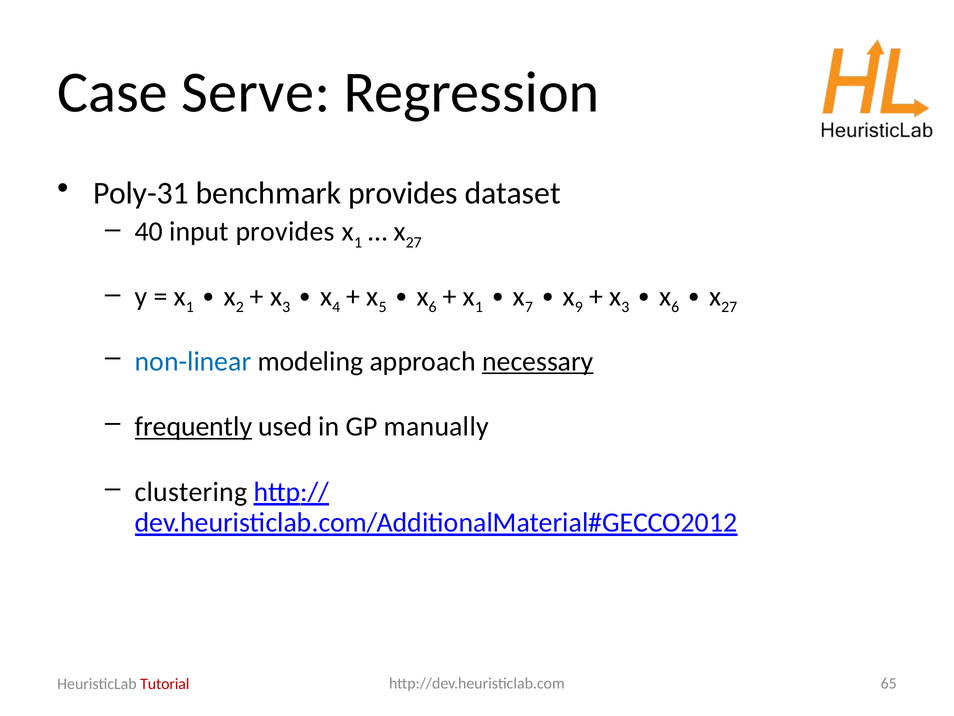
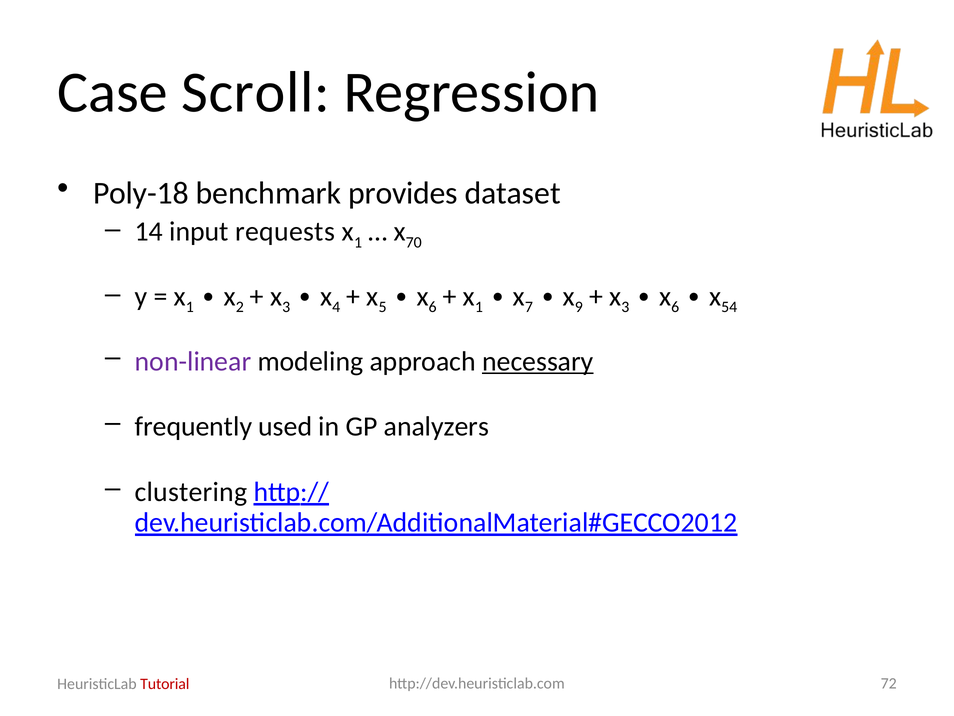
Serve: Serve -> Scroll
Poly-31: Poly-31 -> Poly-18
40: 40 -> 14
input provides: provides -> requests
27 at (414, 242): 27 -> 70
27 at (729, 307): 27 -> 54
non-linear colour: blue -> purple
frequently underline: present -> none
manually: manually -> analyzers
65: 65 -> 72
